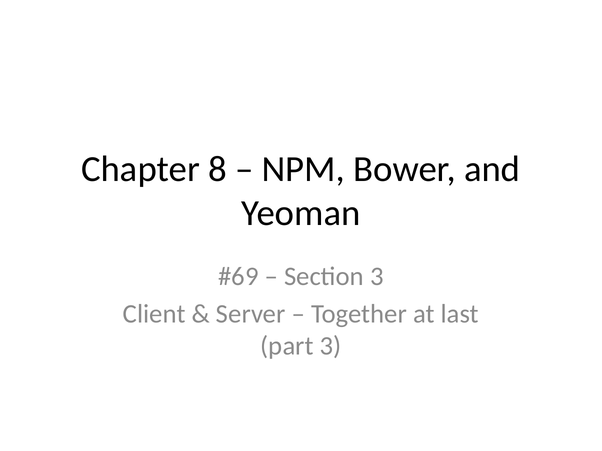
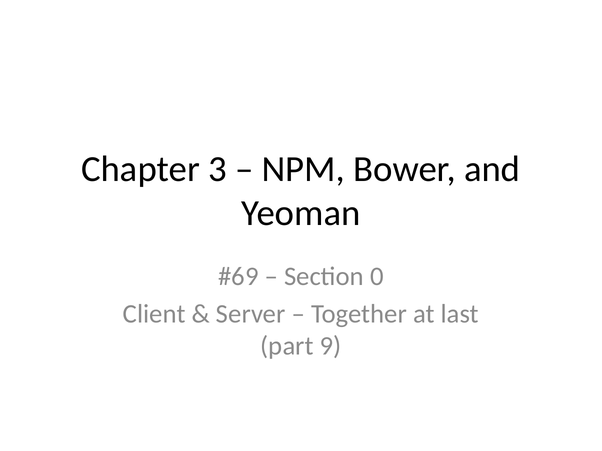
8: 8 -> 3
Section 3: 3 -> 0
part 3: 3 -> 9
